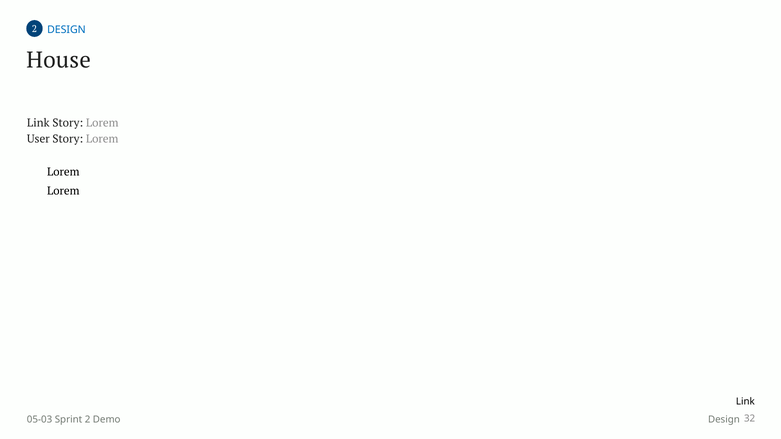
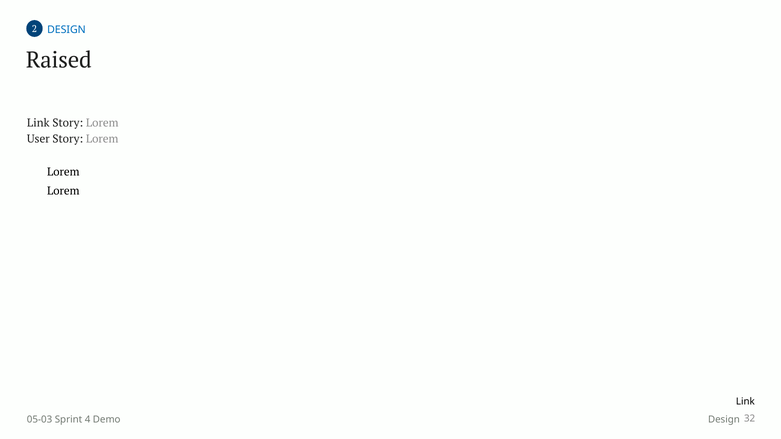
House: House -> Raised
Sprint 2: 2 -> 4
